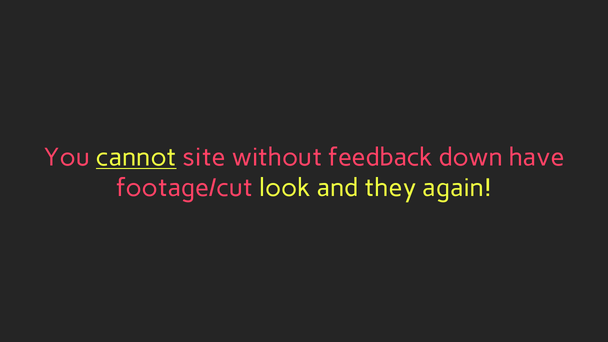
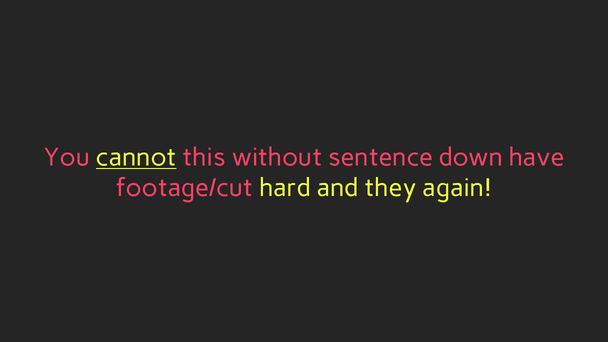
site: site -> this
feedback: feedback -> sentence
look: look -> hard
